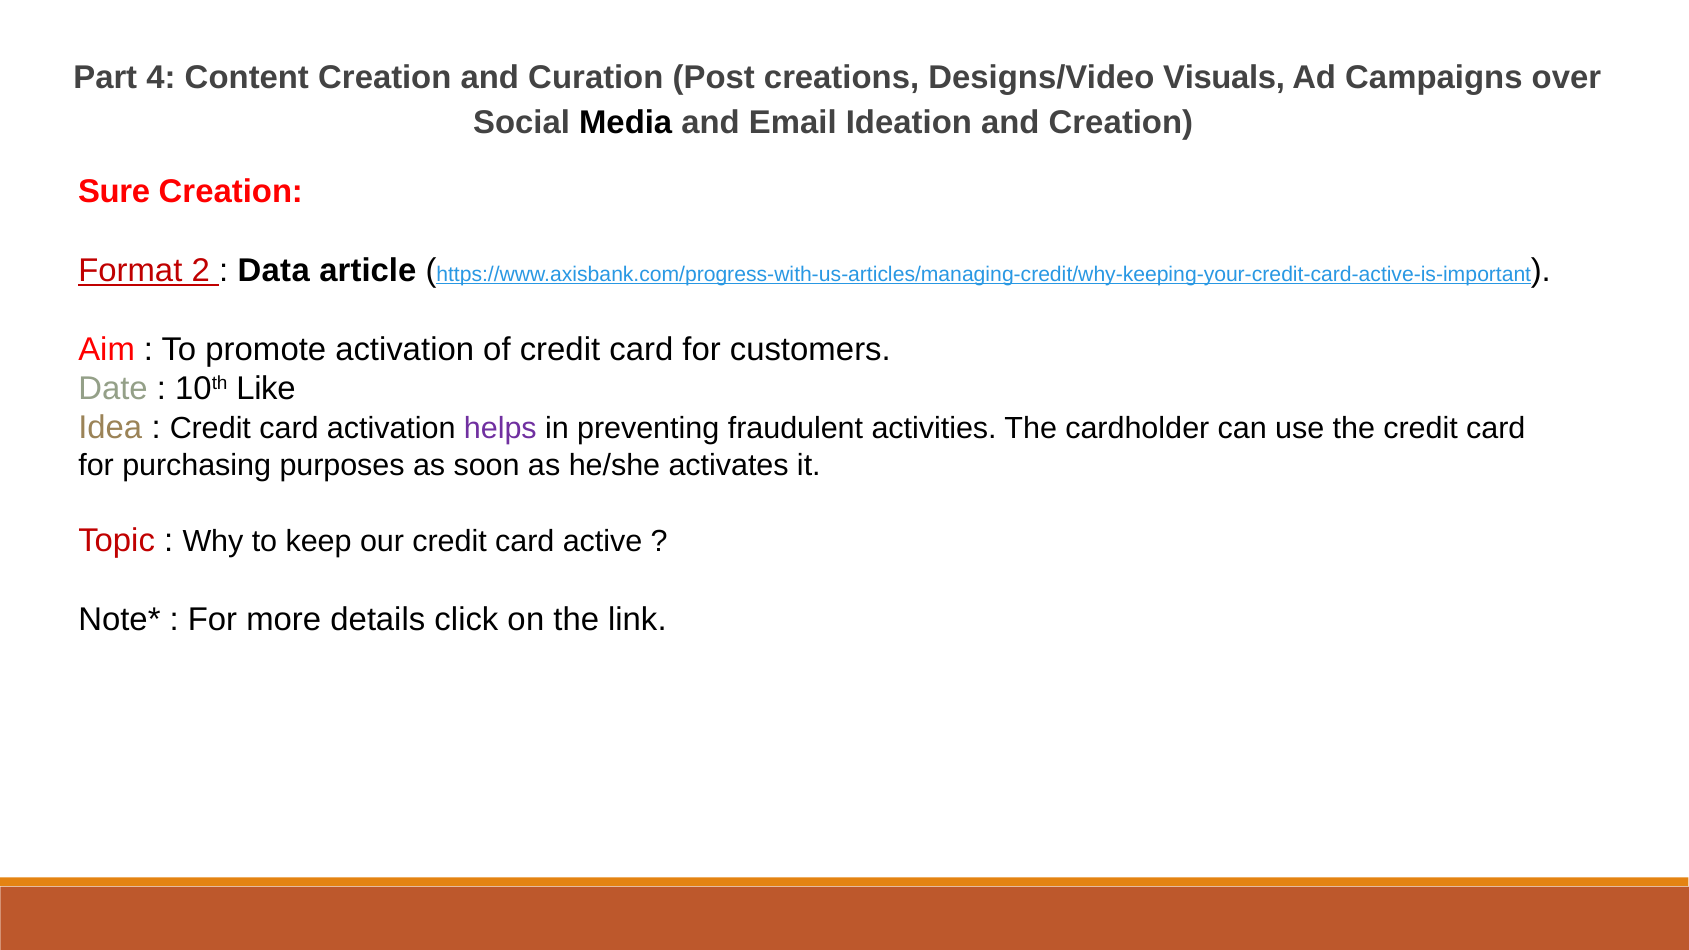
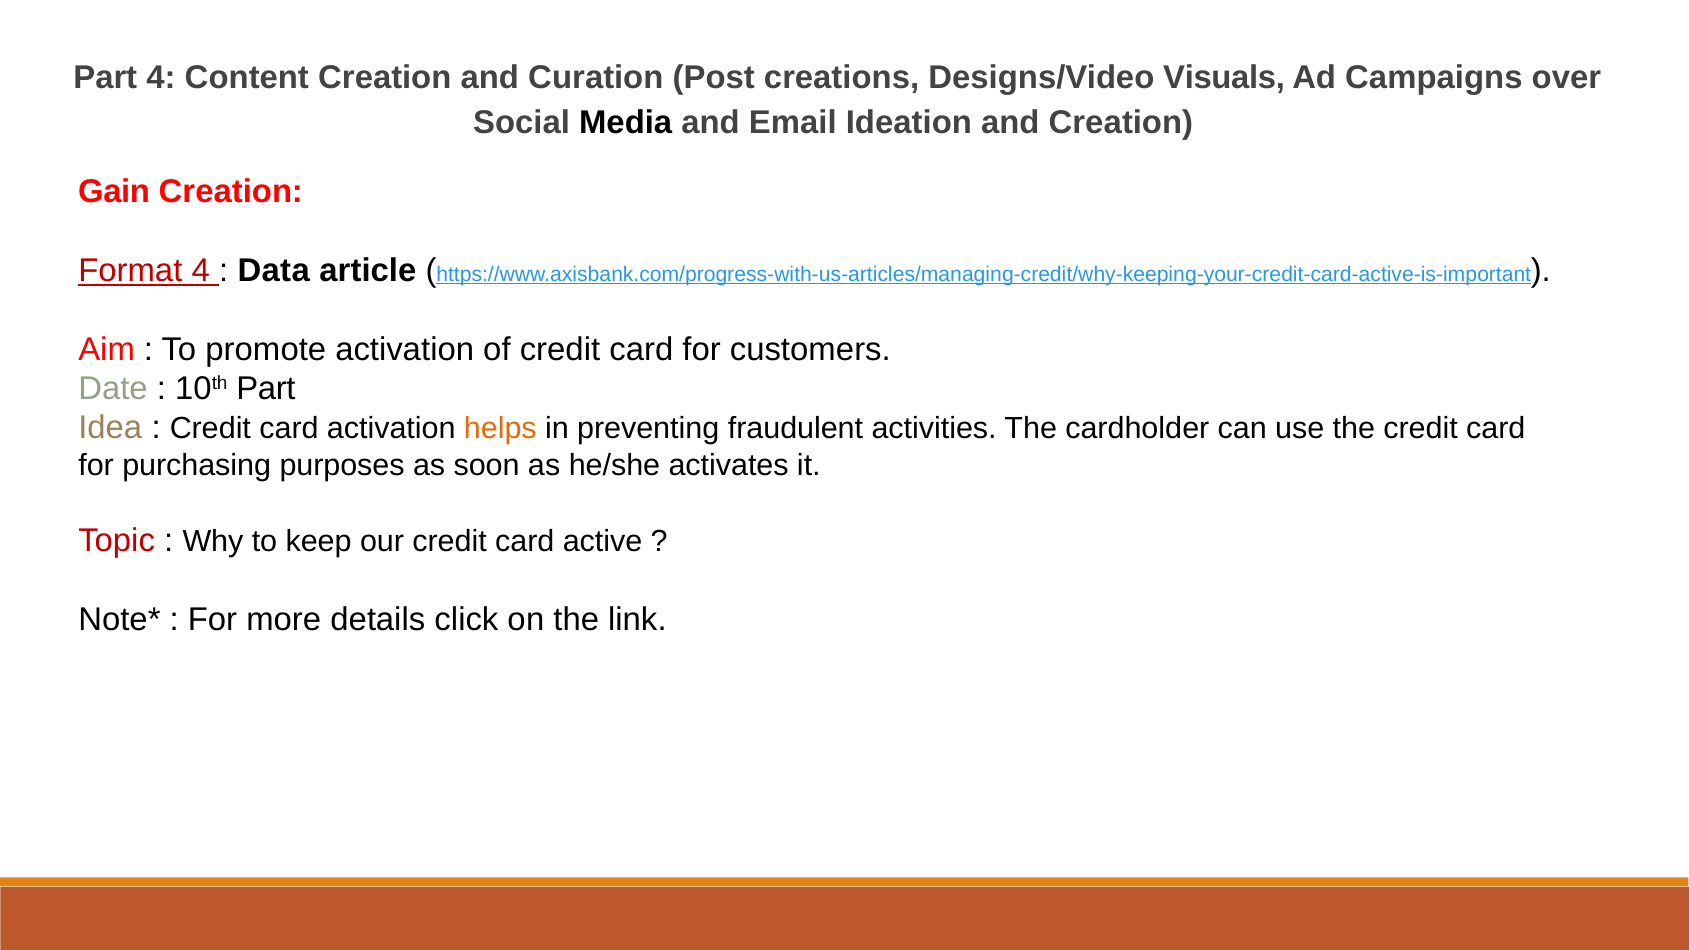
Sure: Sure -> Gain
Format 2: 2 -> 4
10th Like: Like -> Part
helps colour: purple -> orange
